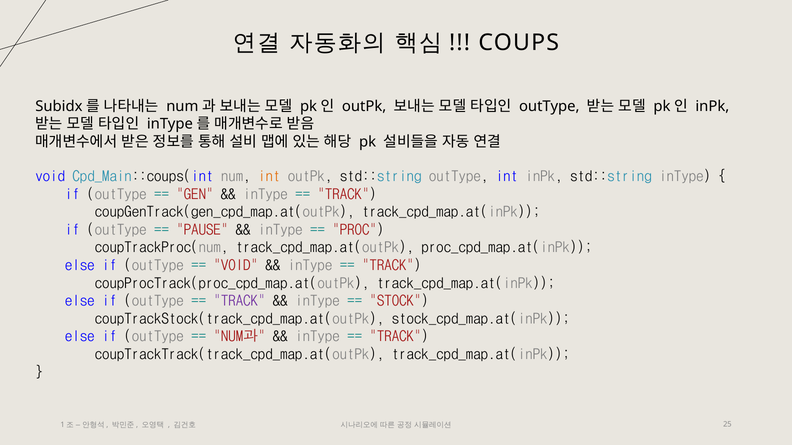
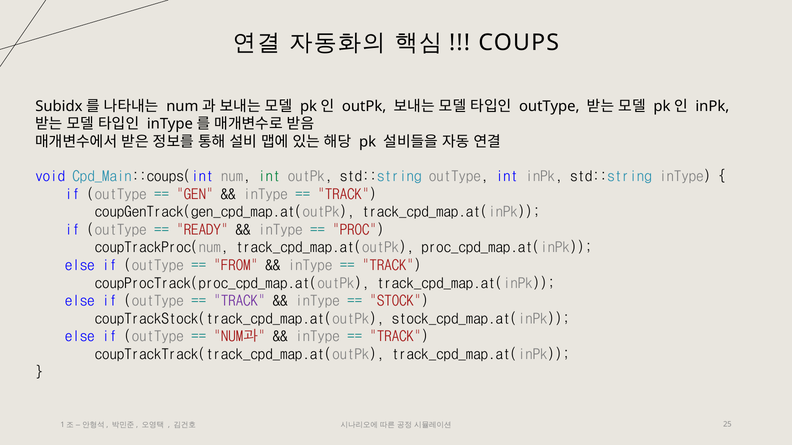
int at (269, 177) colour: orange -> green
PAUSE: PAUSE -> READY
VOID at (236, 266): VOID -> FROM
